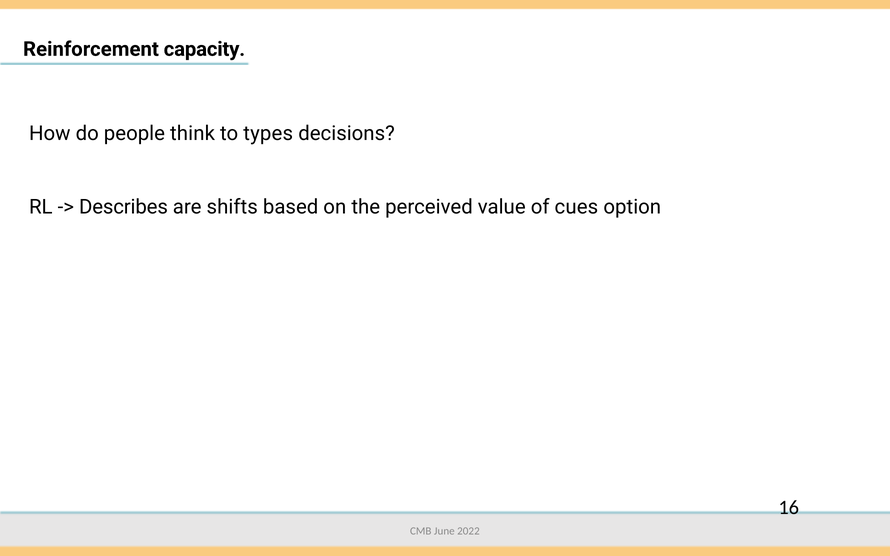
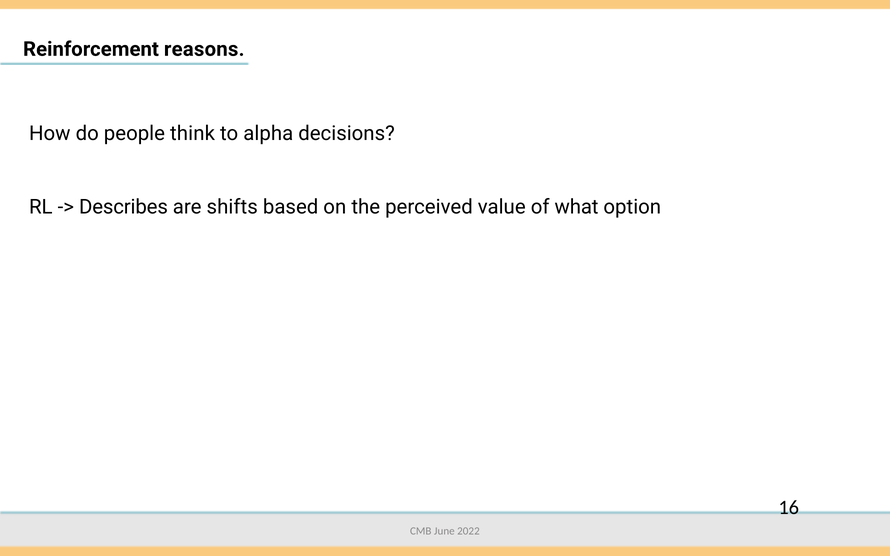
capacity: capacity -> reasons
types: types -> alpha
cues: cues -> what
